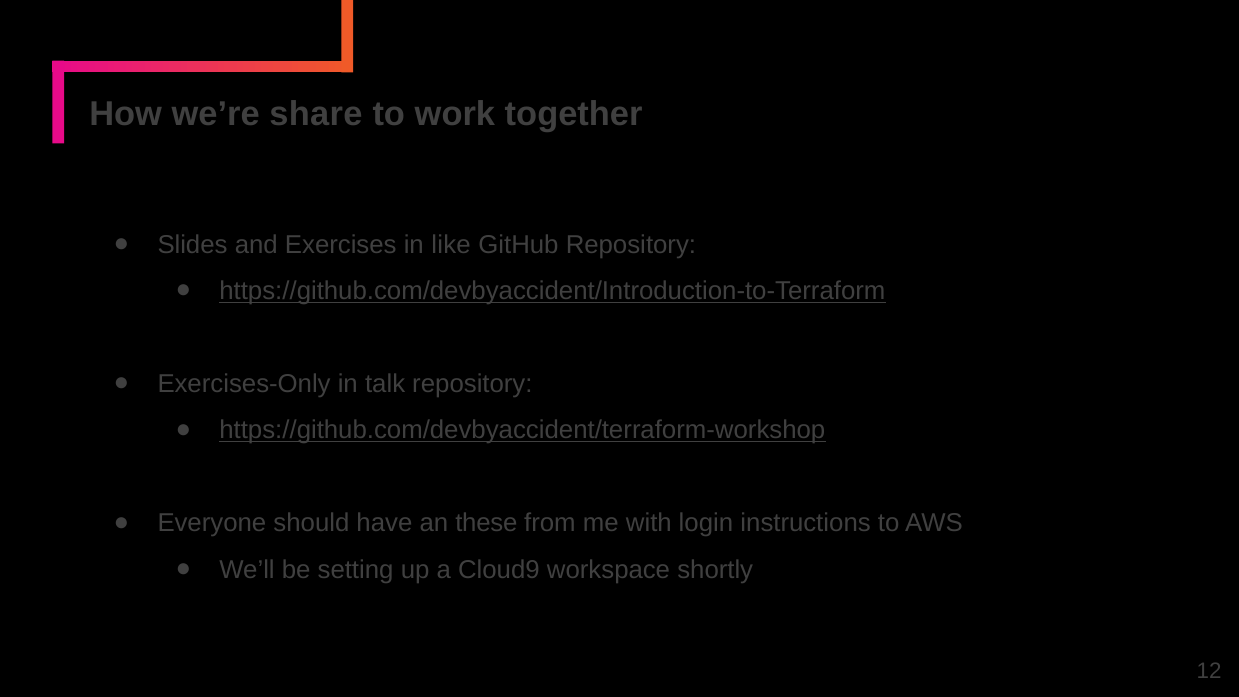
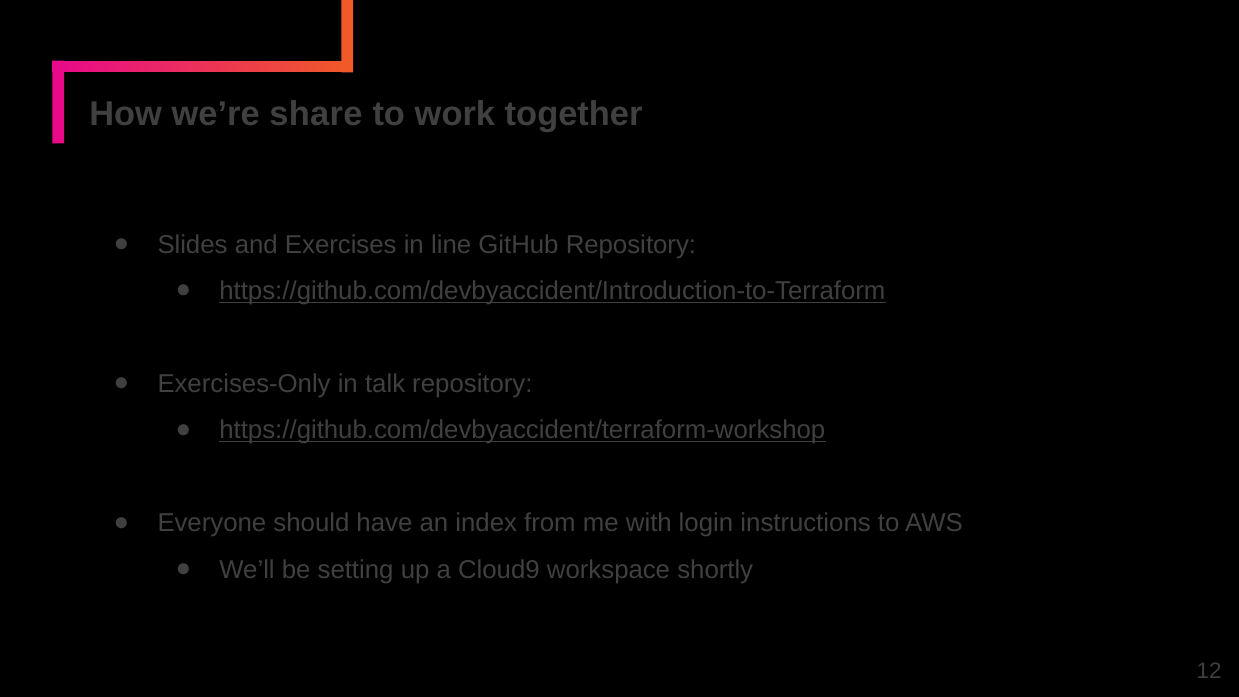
like: like -> line
these: these -> index
